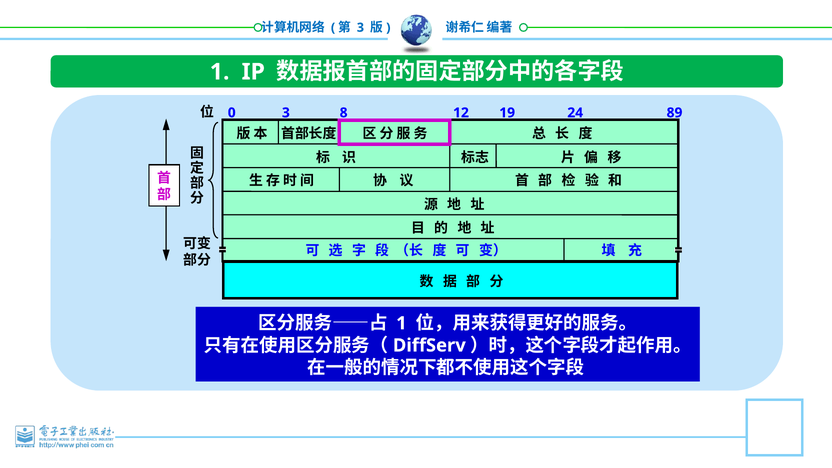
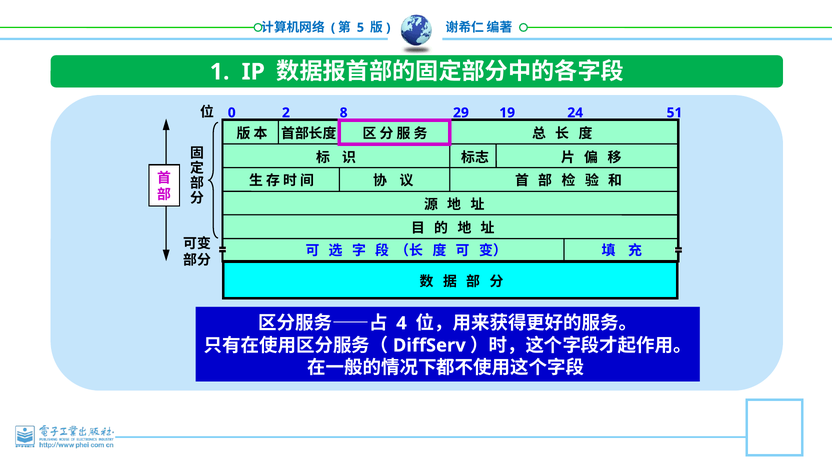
3 at (360, 28): 3 -> 5
0 3: 3 -> 2
12: 12 -> 29
89: 89 -> 51
1 at (401, 323): 1 -> 4
